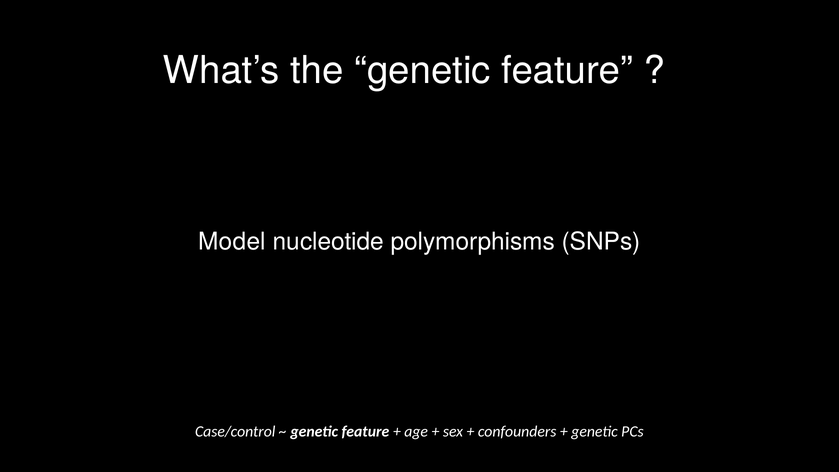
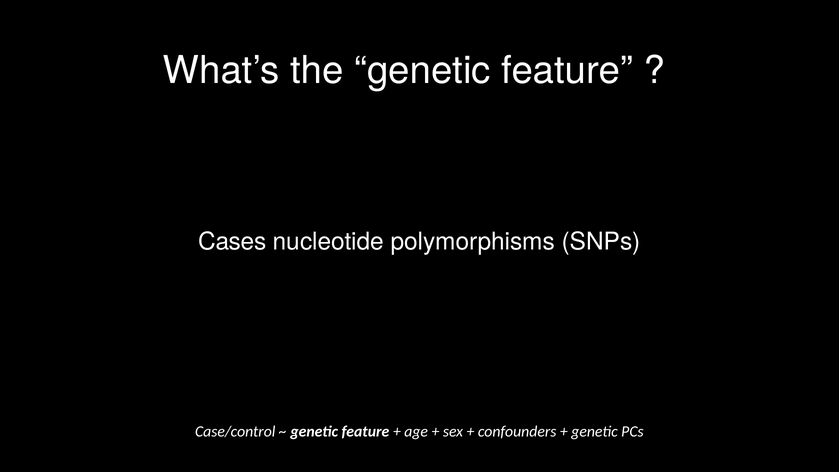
Model: Model -> Cases
